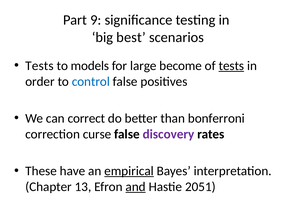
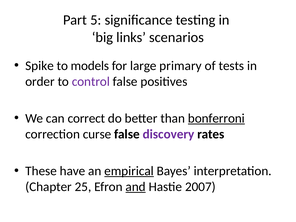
9: 9 -> 5
best: best -> links
Tests at (39, 66): Tests -> Spike
become: become -> primary
tests at (231, 66) underline: present -> none
control colour: blue -> purple
bonferroni underline: none -> present
13: 13 -> 25
2051: 2051 -> 2007
